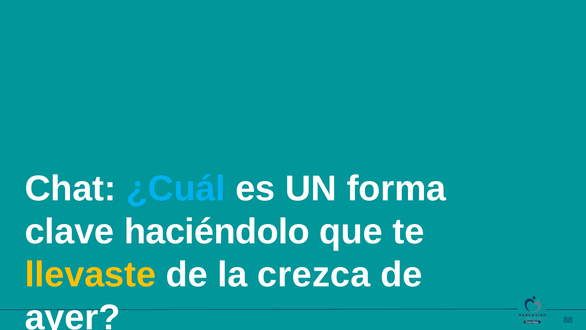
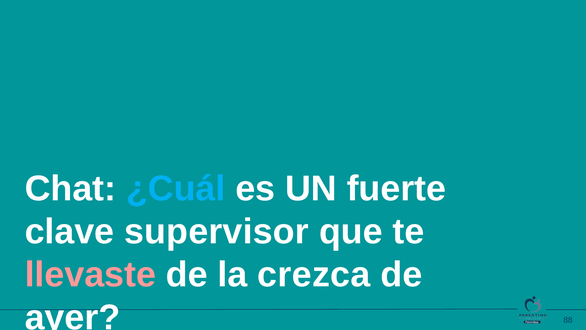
forma: forma -> fuerte
haciéndolo: haciéndolo -> supervisor
llevaste colour: yellow -> pink
